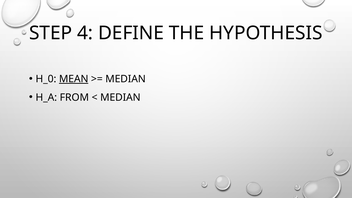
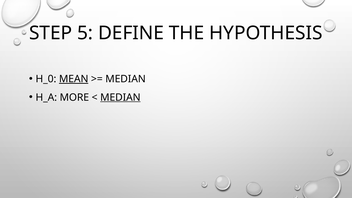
4: 4 -> 5
FROM: FROM -> MORE
MEDIAN at (120, 97) underline: none -> present
